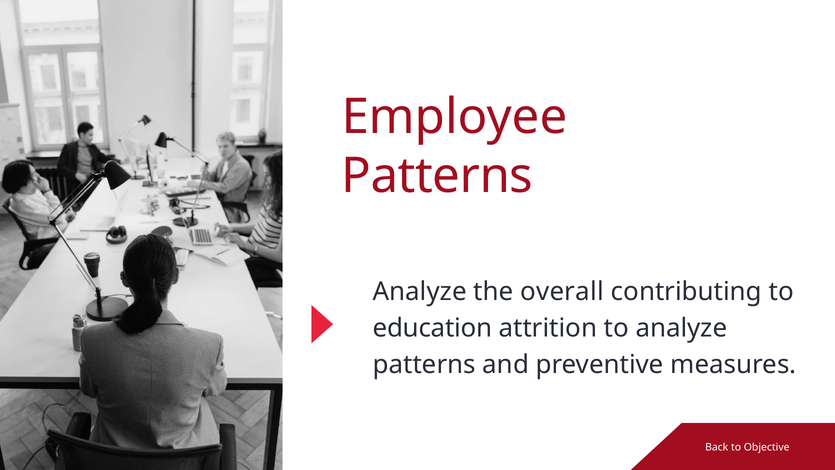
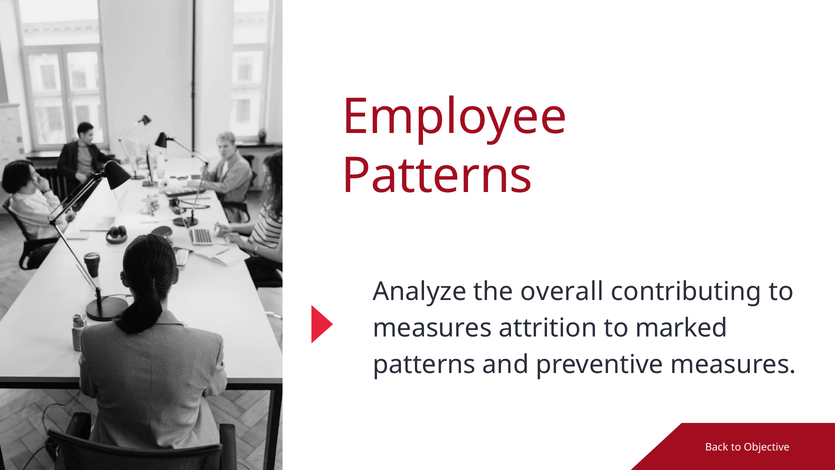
education at (432, 328): education -> measures
to analyze: analyze -> marked
